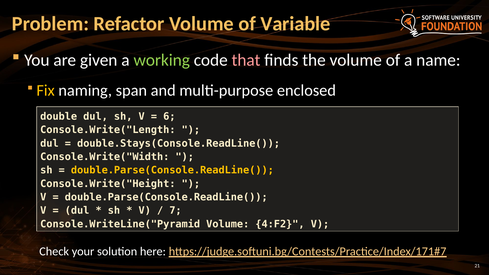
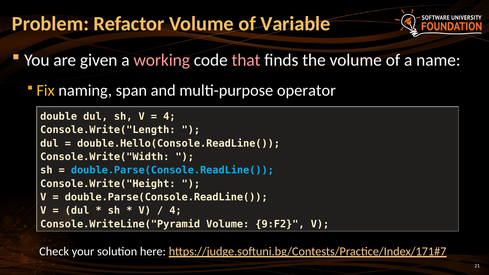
working colour: light green -> pink
enclosed: enclosed -> operator
6 at (169, 117): 6 -> 4
double.Stays(Console.ReadLine(: double.Stays(Console.ReadLine( -> double.Hello(Console.ReadLine(
double.Parse(Console.ReadLine( at (172, 170) colour: yellow -> light blue
7 at (175, 211): 7 -> 4
4:F2: 4:F2 -> 9:F2
